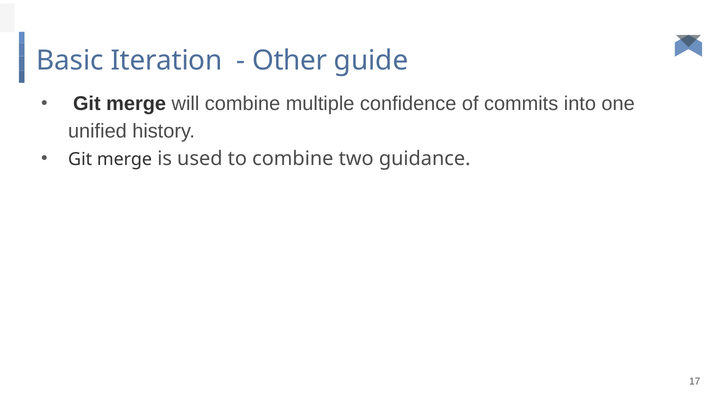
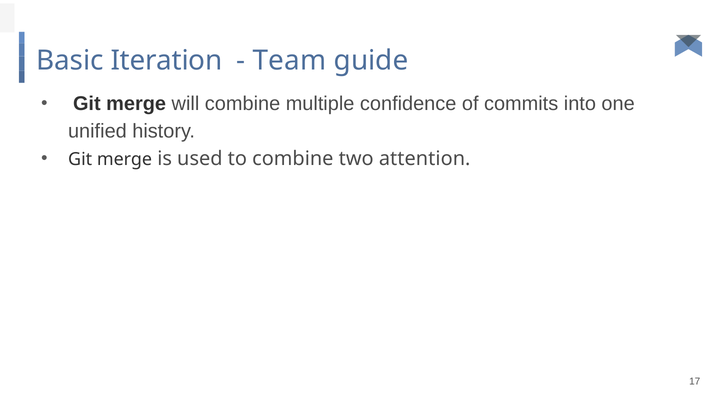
Other: Other -> Team
guidance: guidance -> attention
